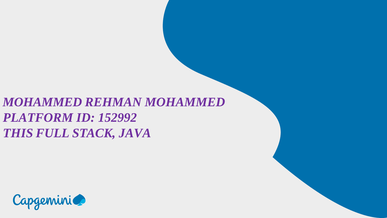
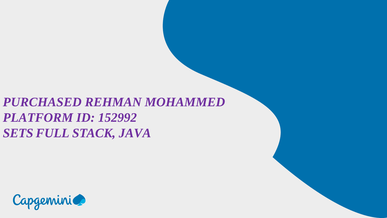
MOHAMMED at (42, 102): MOHAMMED -> PURCHASED
THIS: THIS -> SETS
